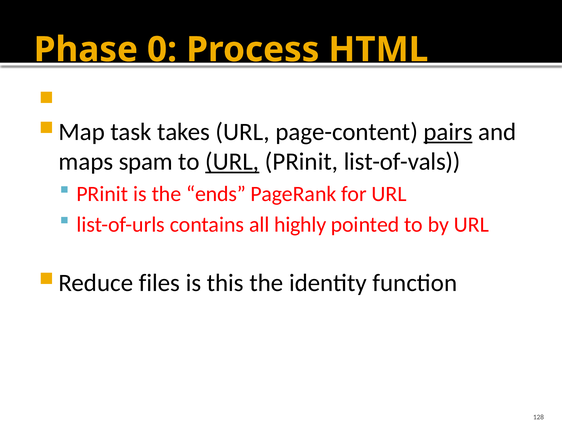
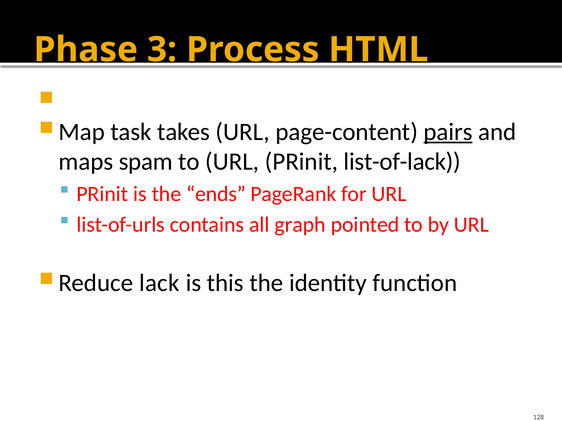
0: 0 -> 3
URL at (232, 162) underline: present -> none
list-of-vals: list-of-vals -> list-of-lack
highly: highly -> graph
files: files -> lack
